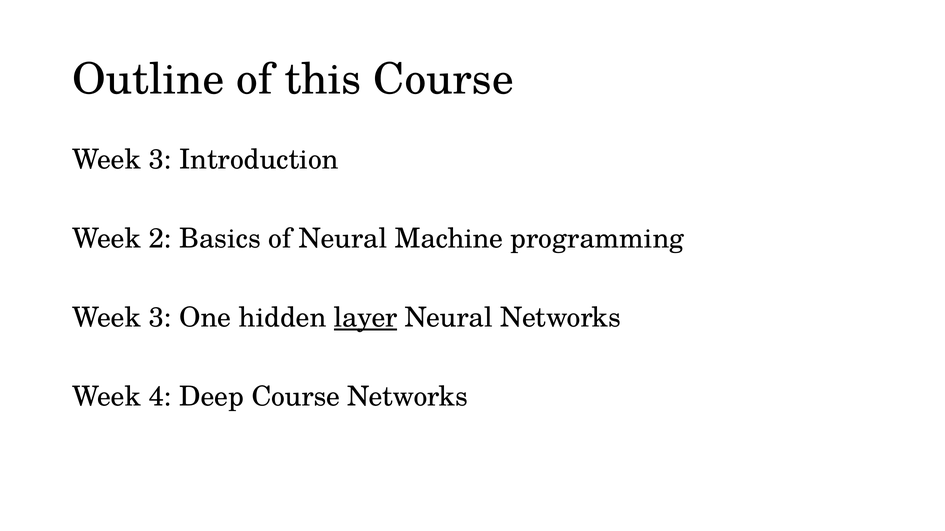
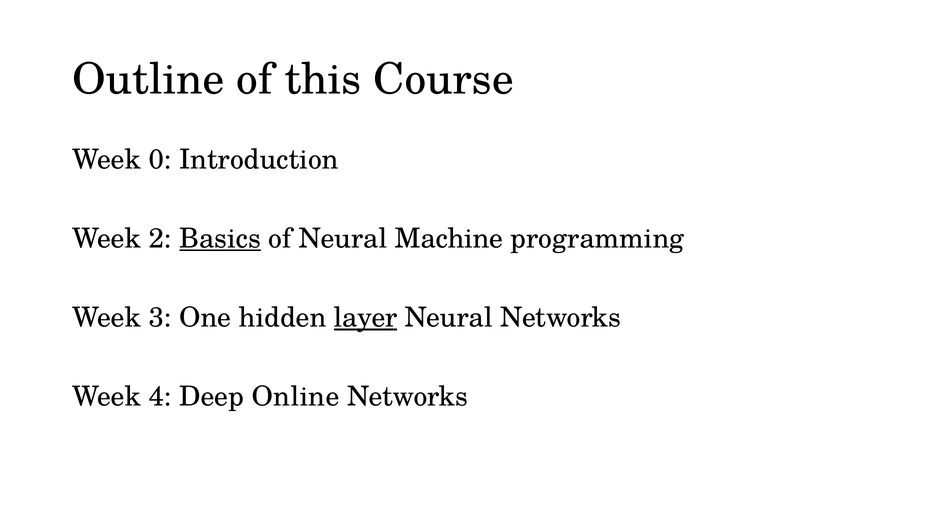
3 at (160, 160): 3 -> 0
Basics underline: none -> present
Deep Course: Course -> Online
